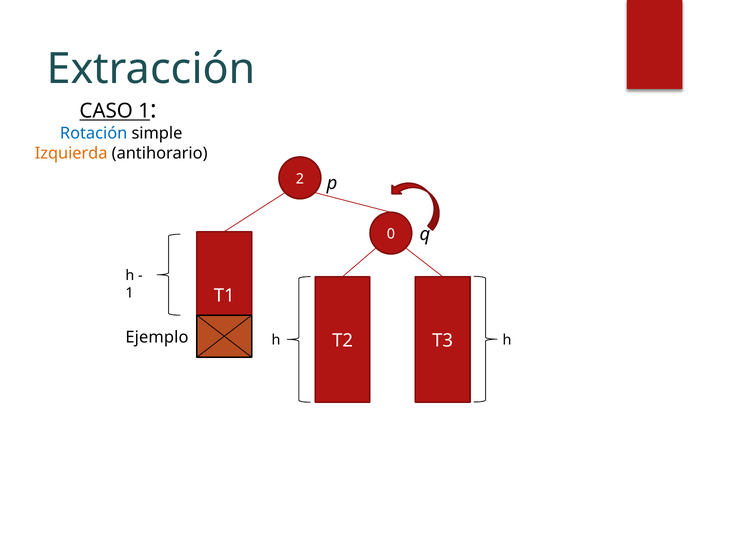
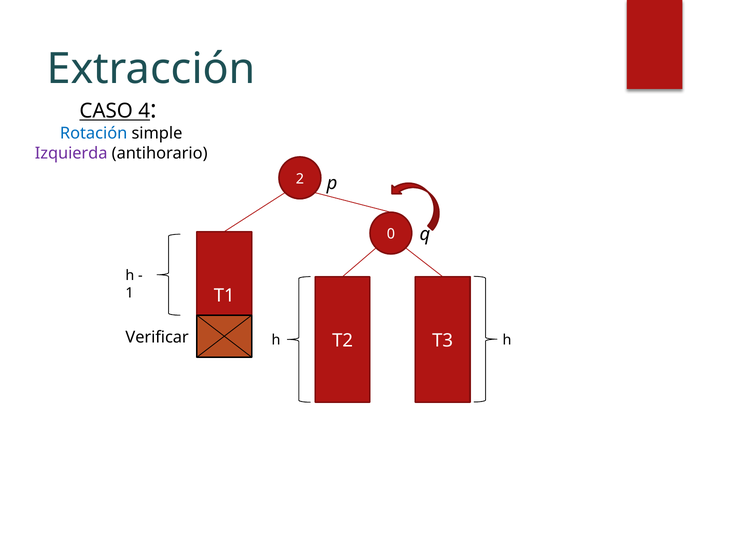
CASO 1: 1 -> 4
Izquierda colour: orange -> purple
Ejemplo: Ejemplo -> Verificar
